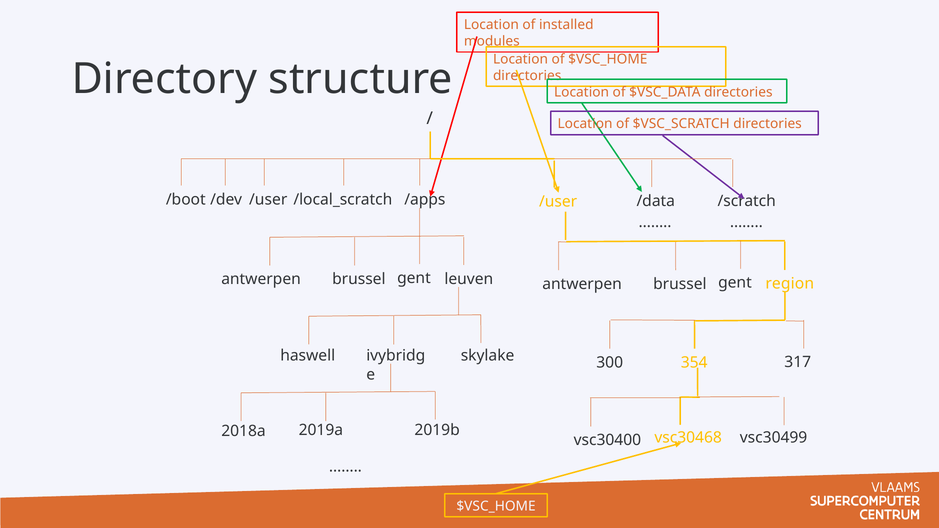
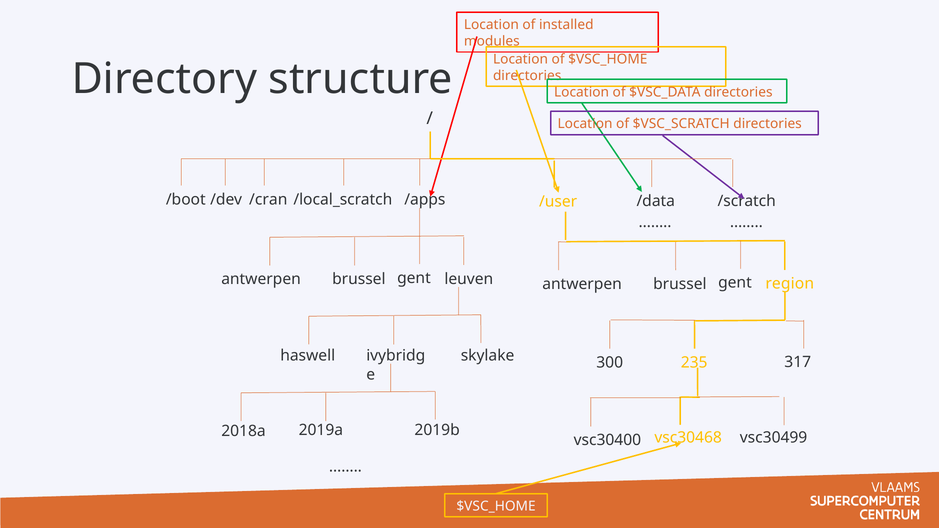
/dev /user: /user -> /cran
354: 354 -> 235
